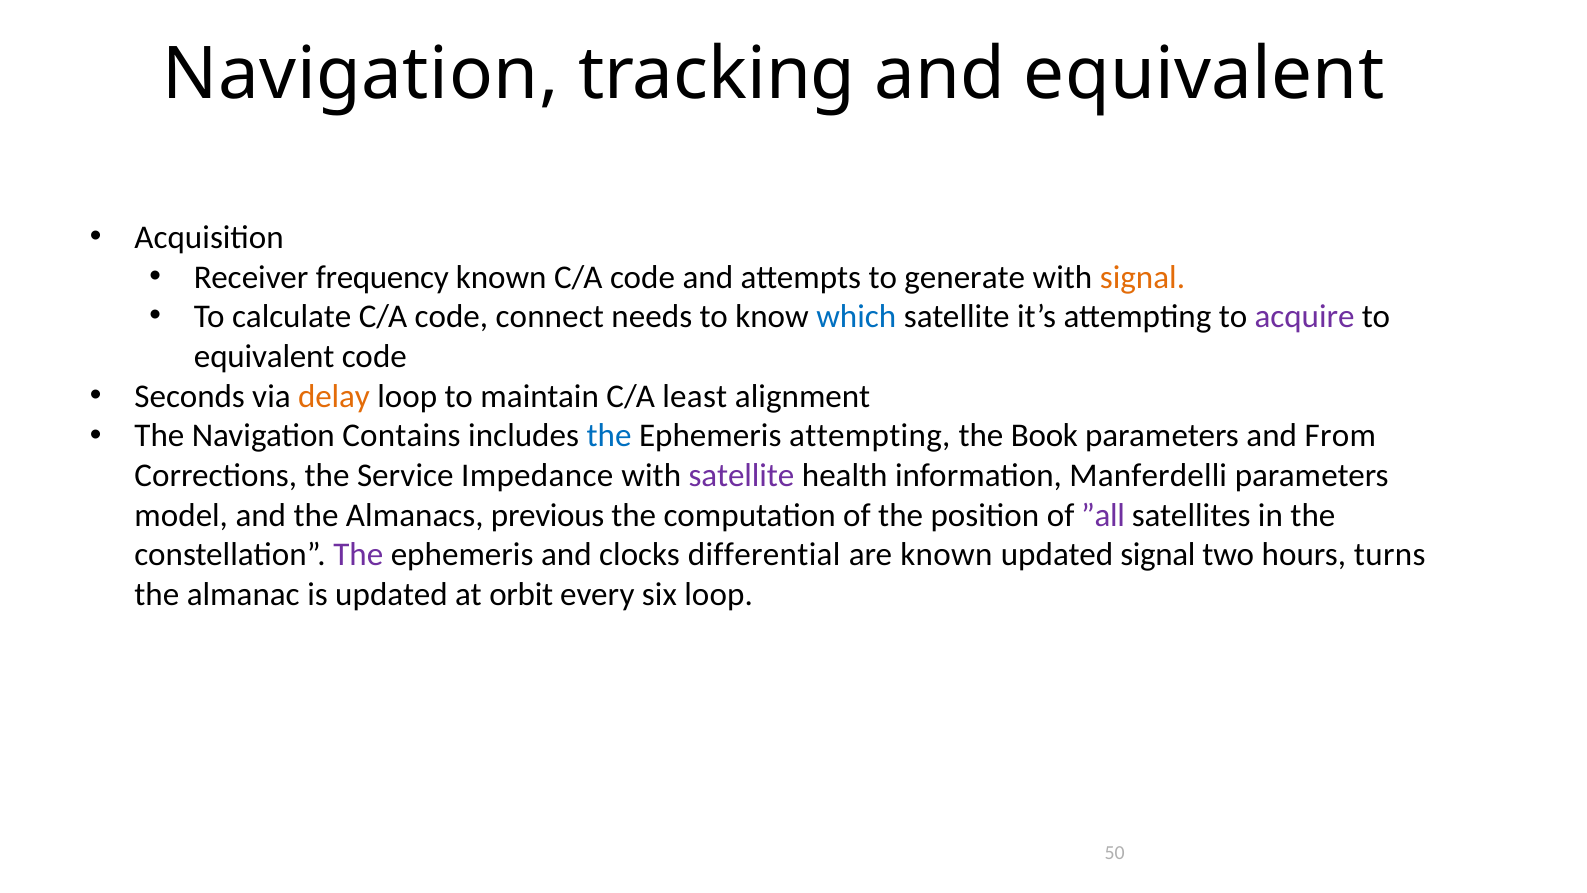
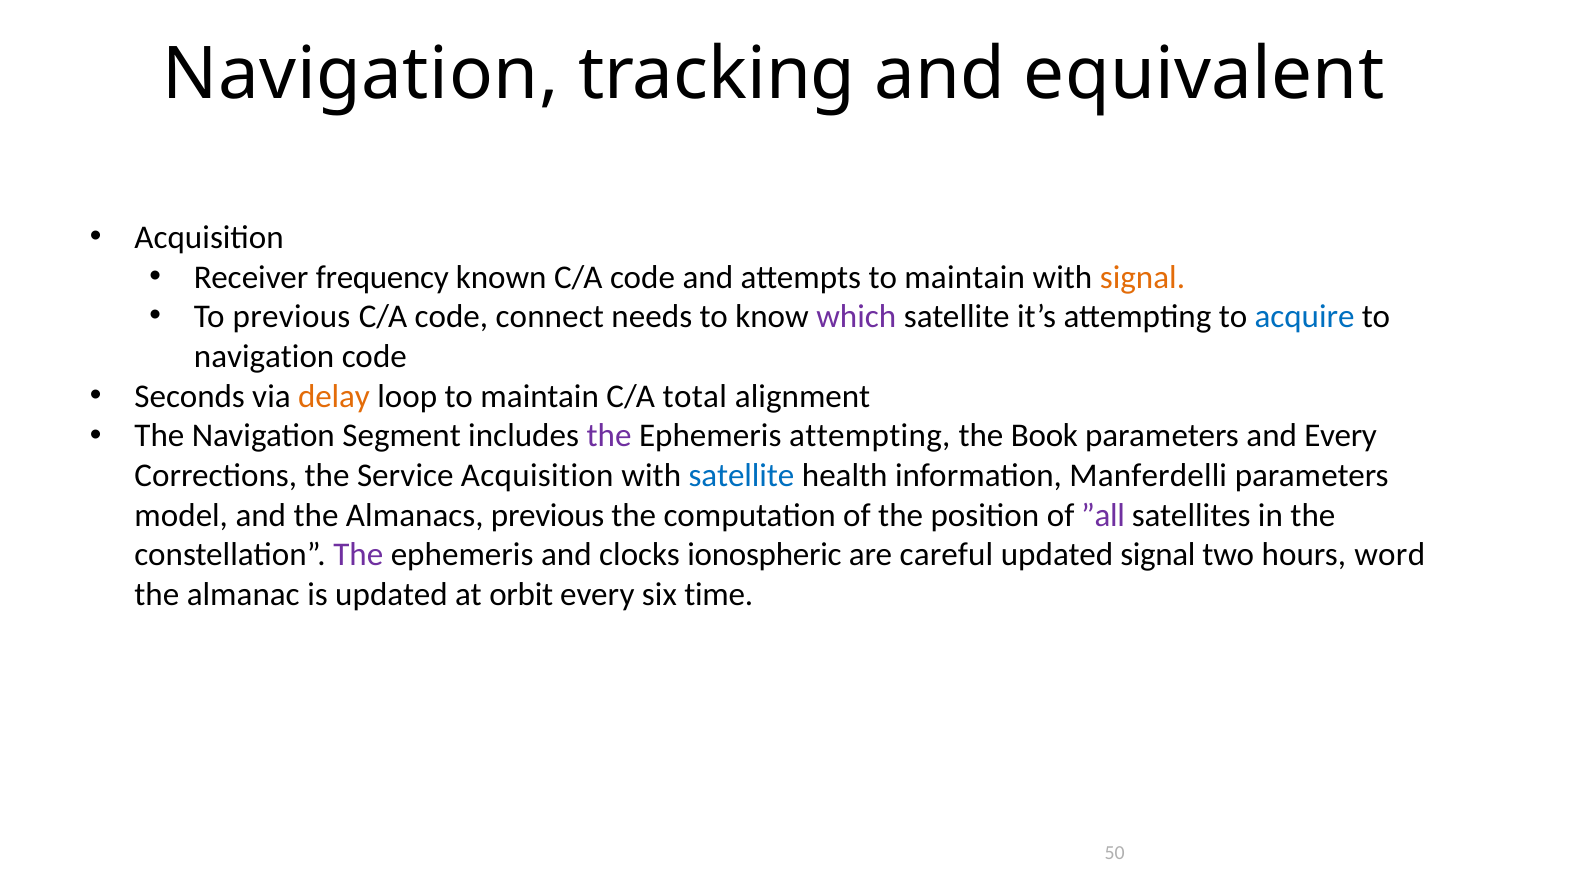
attempts to generate: generate -> maintain
To calculate: calculate -> previous
which colour: blue -> purple
acquire colour: purple -> blue
equivalent at (264, 356): equivalent -> navigation
least: least -> total
Contains: Contains -> Segment
the at (609, 436) colour: blue -> purple
and From: From -> Every
Service Impedance: Impedance -> Acquisition
satellite at (741, 475) colour: purple -> blue
differential: differential -> ionospheric
are known: known -> careful
turns: turns -> word
six loop: loop -> time
